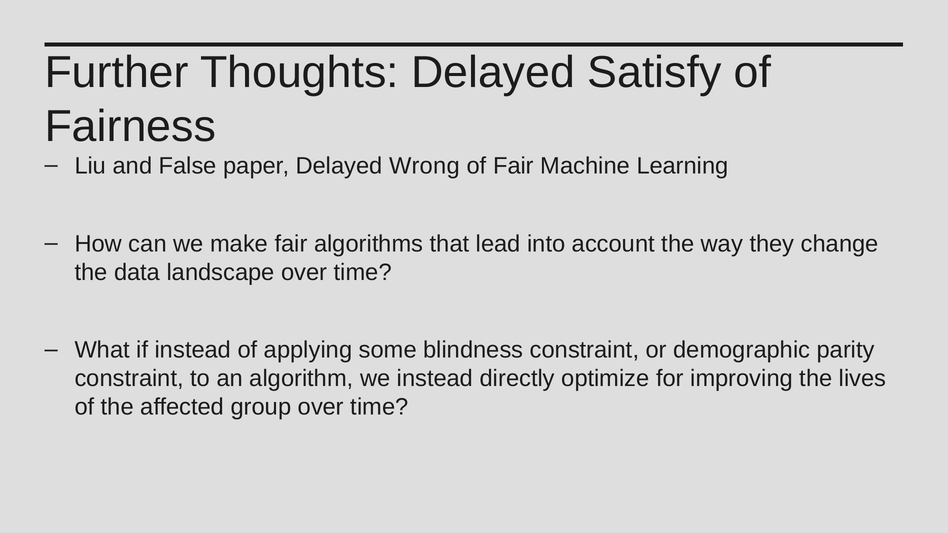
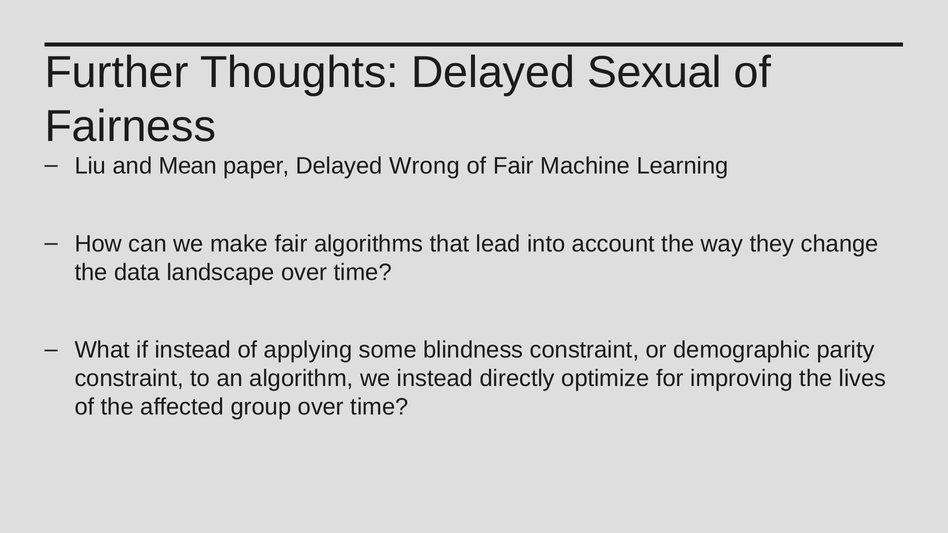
Satisfy: Satisfy -> Sexual
False: False -> Mean
